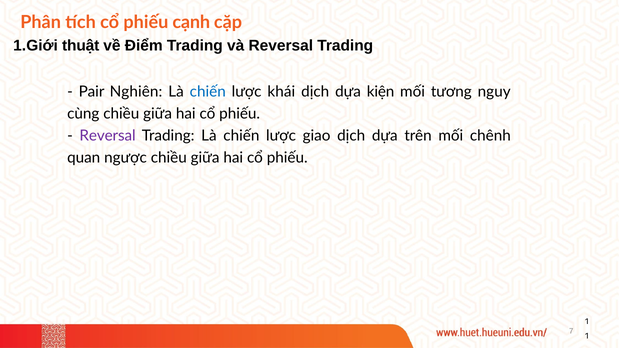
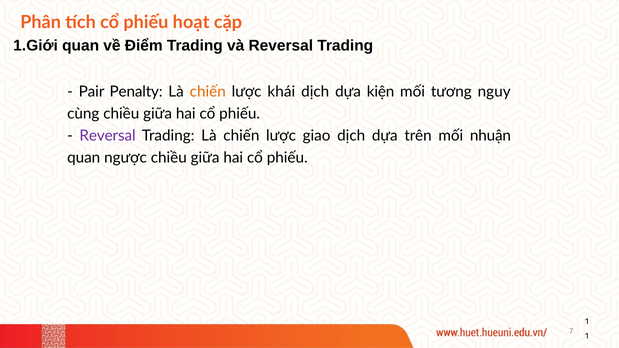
cạnh: cạnh -> hoạt
thuật at (81, 46): thuật -> quan
Nghiên: Nghiên -> Penalty
chiến at (208, 92) colour: blue -> orange
chênh: chênh -> nhuận
